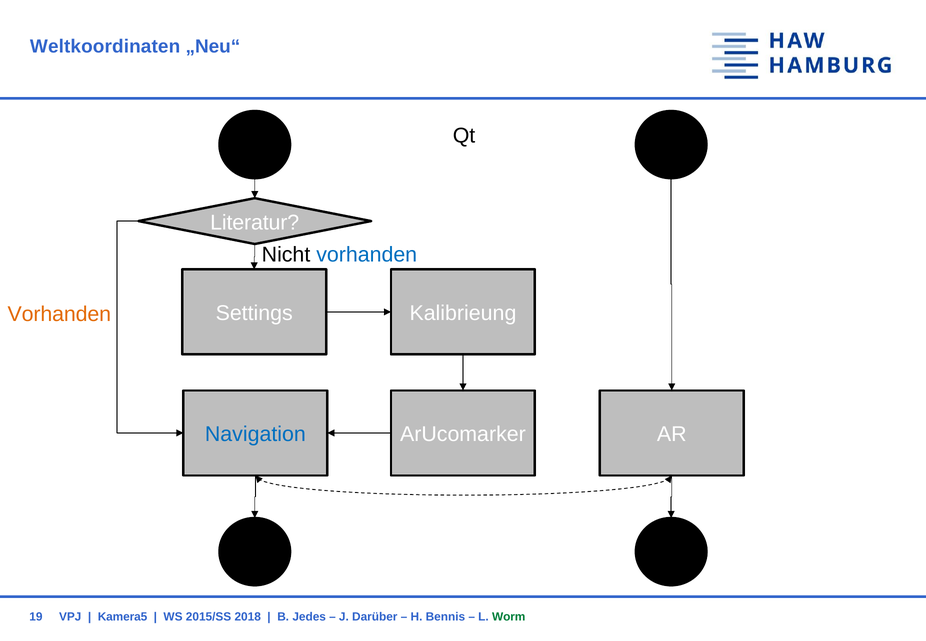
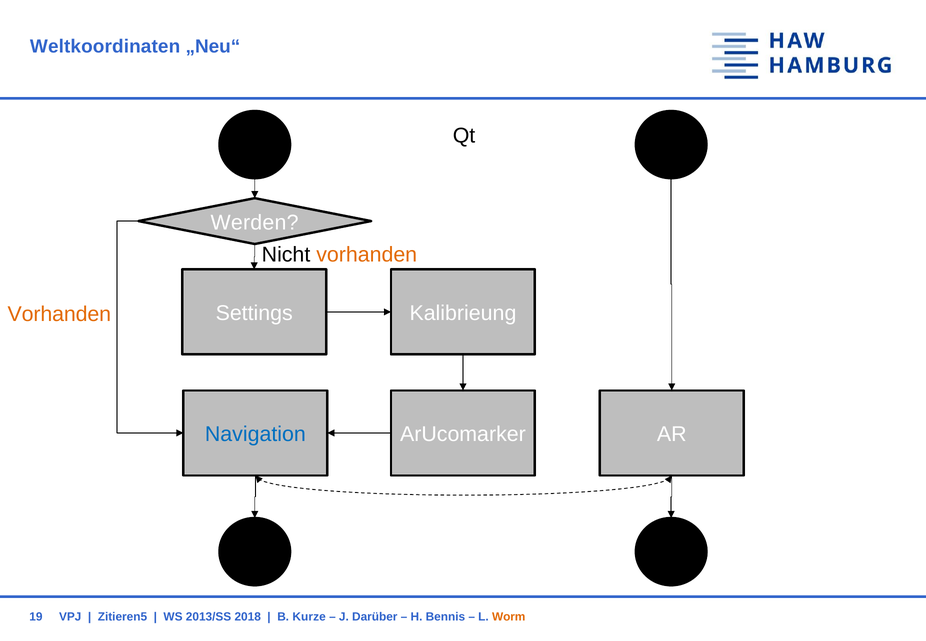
Literatur: Literatur -> Werden
vorhanden at (367, 255) colour: blue -> orange
Kamera5: Kamera5 -> Zitieren5
2015/SS: 2015/SS -> 2013/SS
Jedes: Jedes -> Kurze
Worm colour: green -> orange
